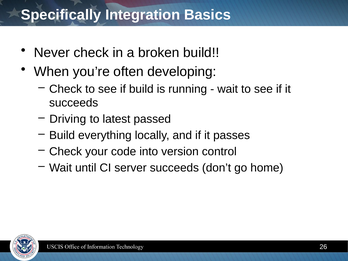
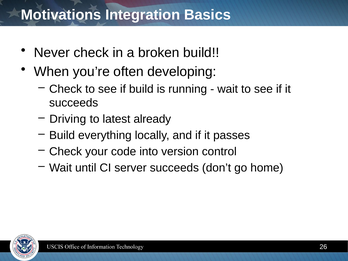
Specifically: Specifically -> Motivations
passed: passed -> already
